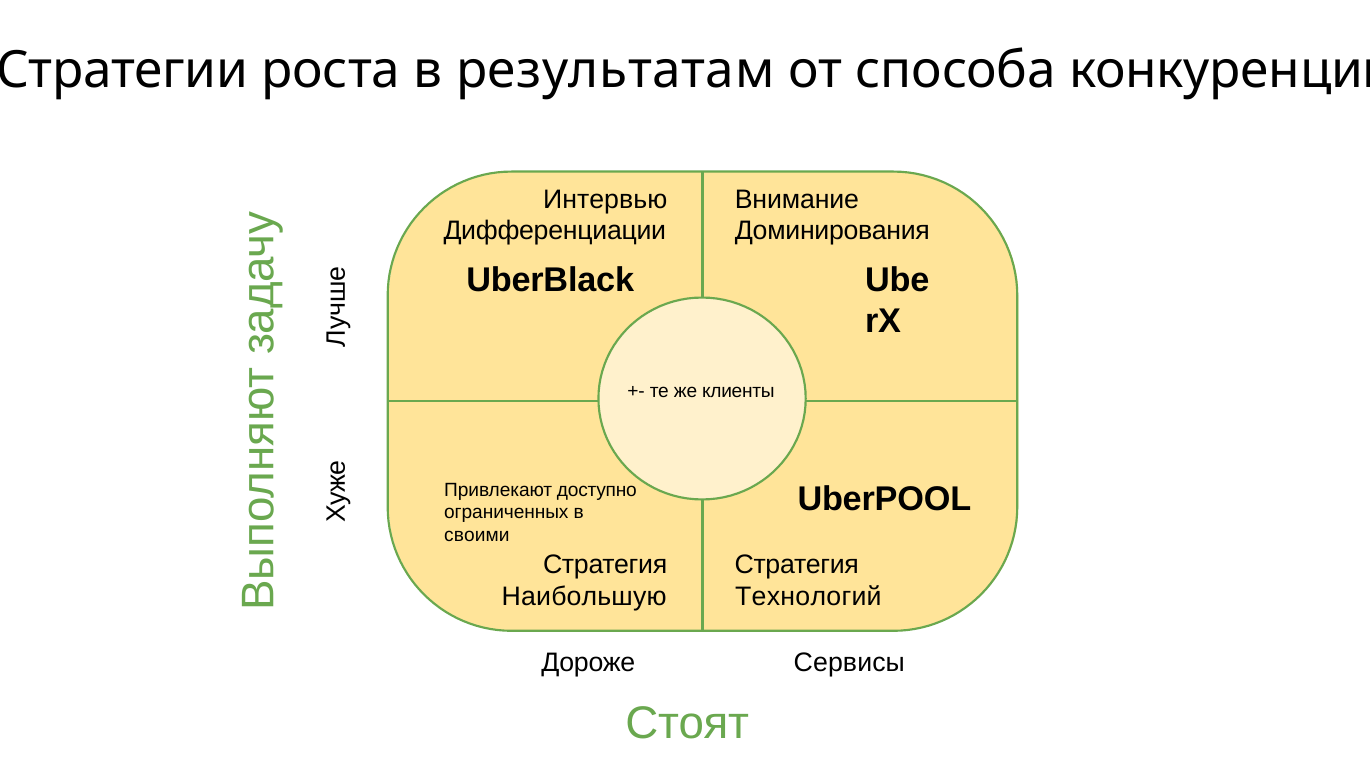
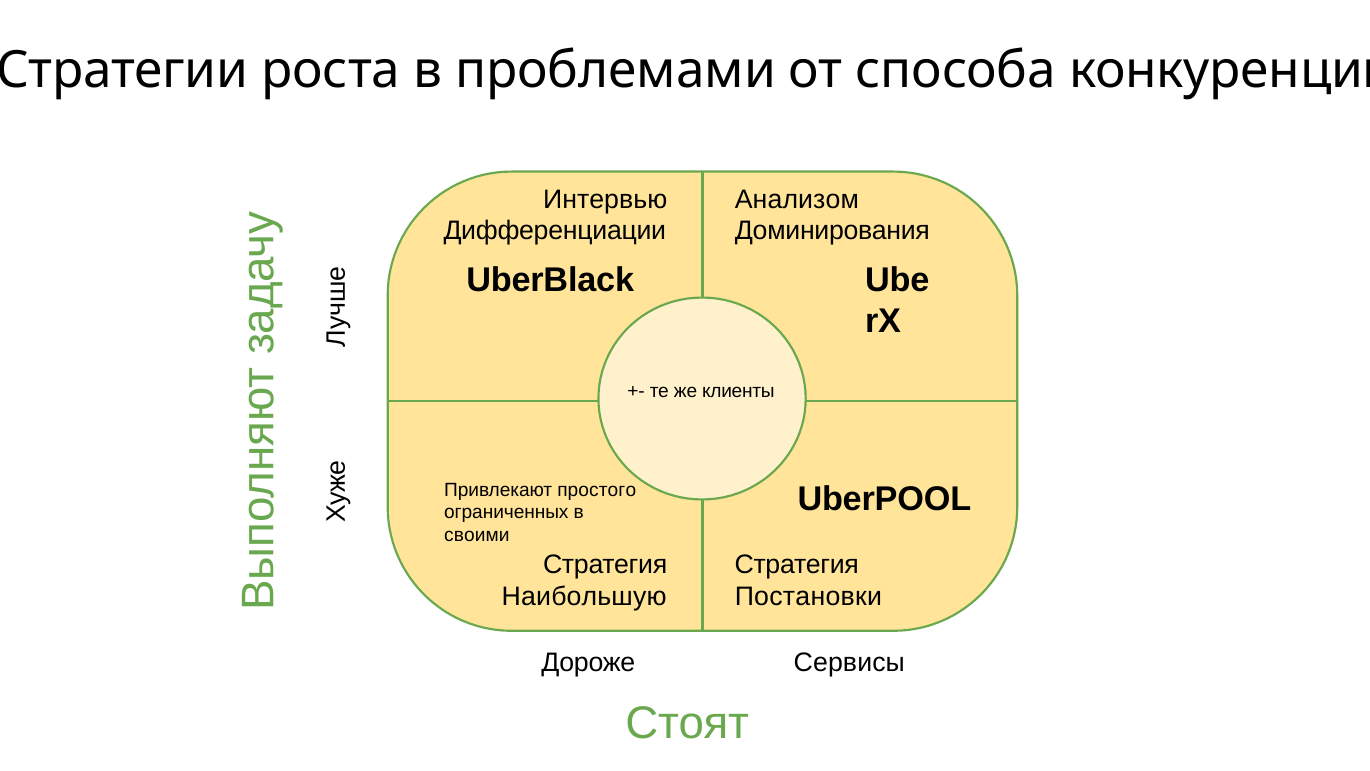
результатам: результатам -> проблемами
Внимание: Внимание -> Анализом
доступно: доступно -> простого
Технологий: Технологий -> Постановки
